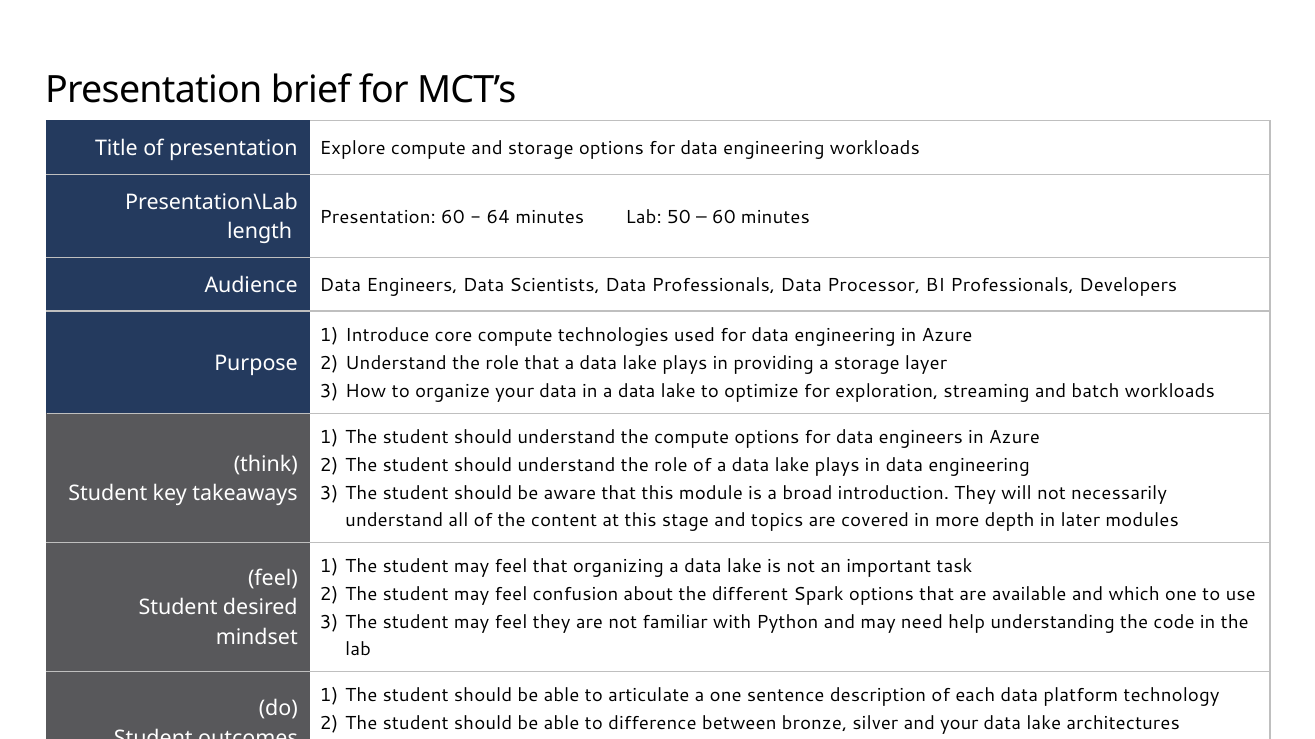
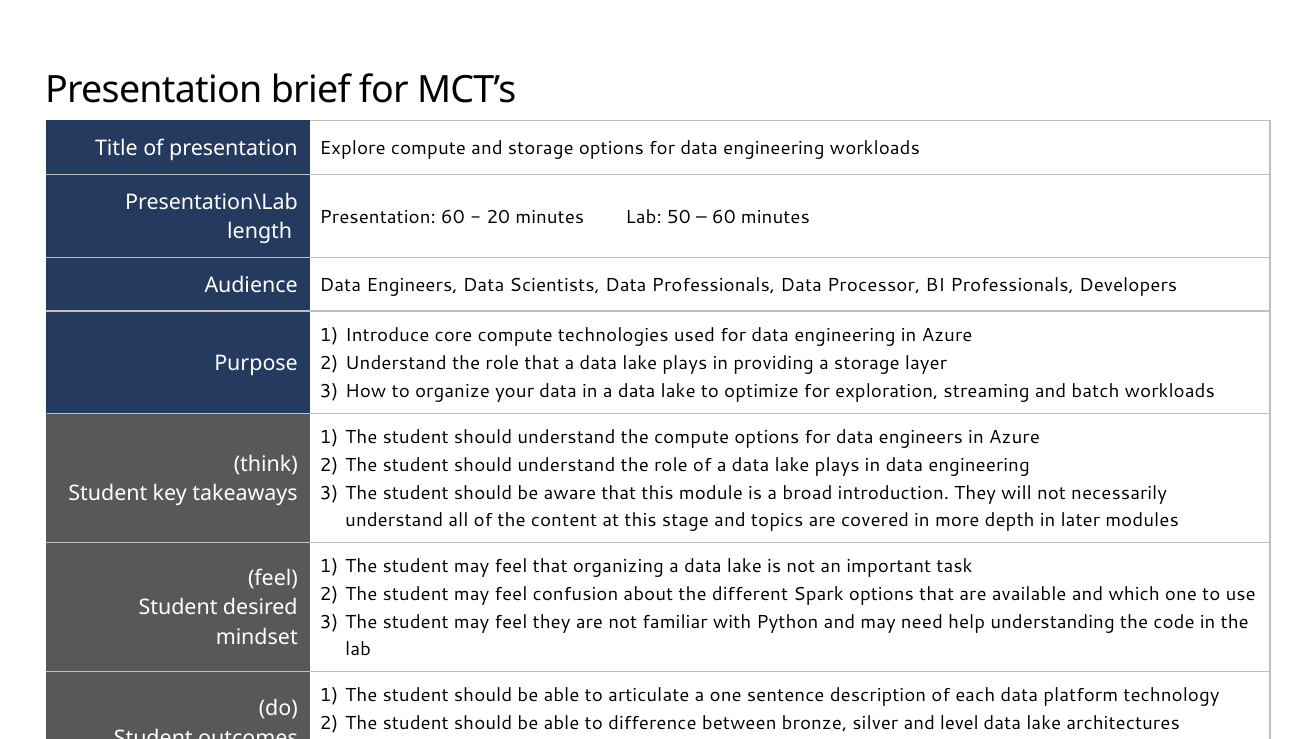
64: 64 -> 20
and your: your -> level
